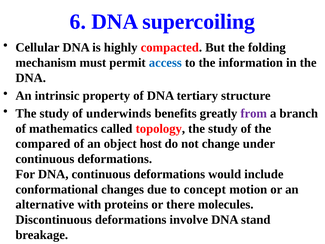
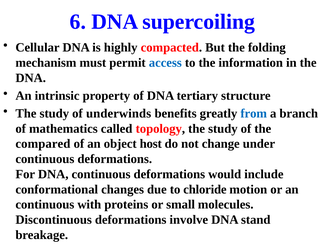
from colour: purple -> blue
concept: concept -> chloride
alternative at (45, 204): alternative -> continuous
there: there -> small
